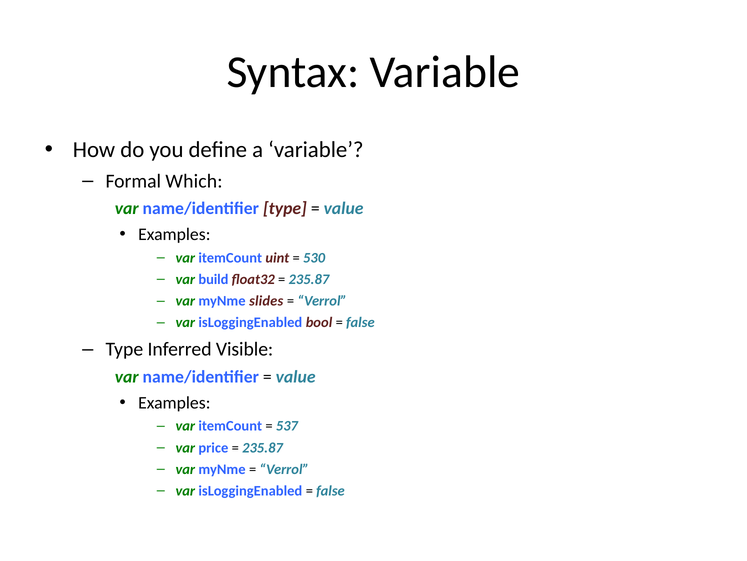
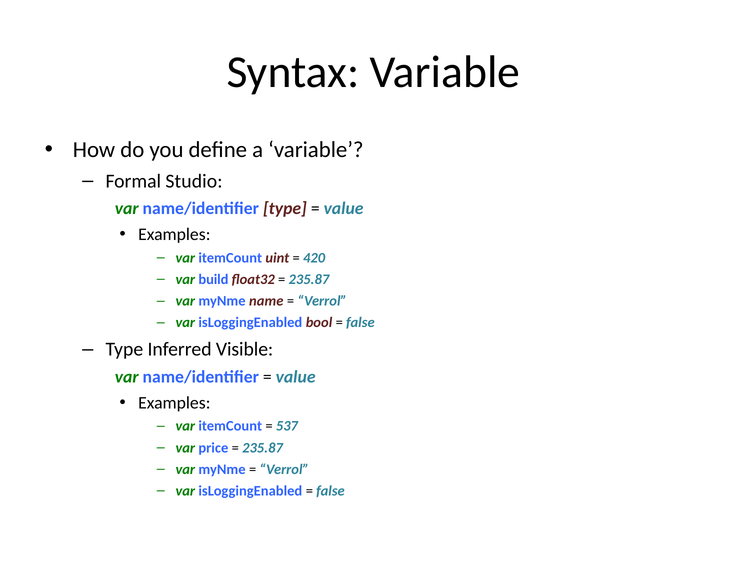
Which: Which -> Studio
530: 530 -> 420
slides: slides -> name
